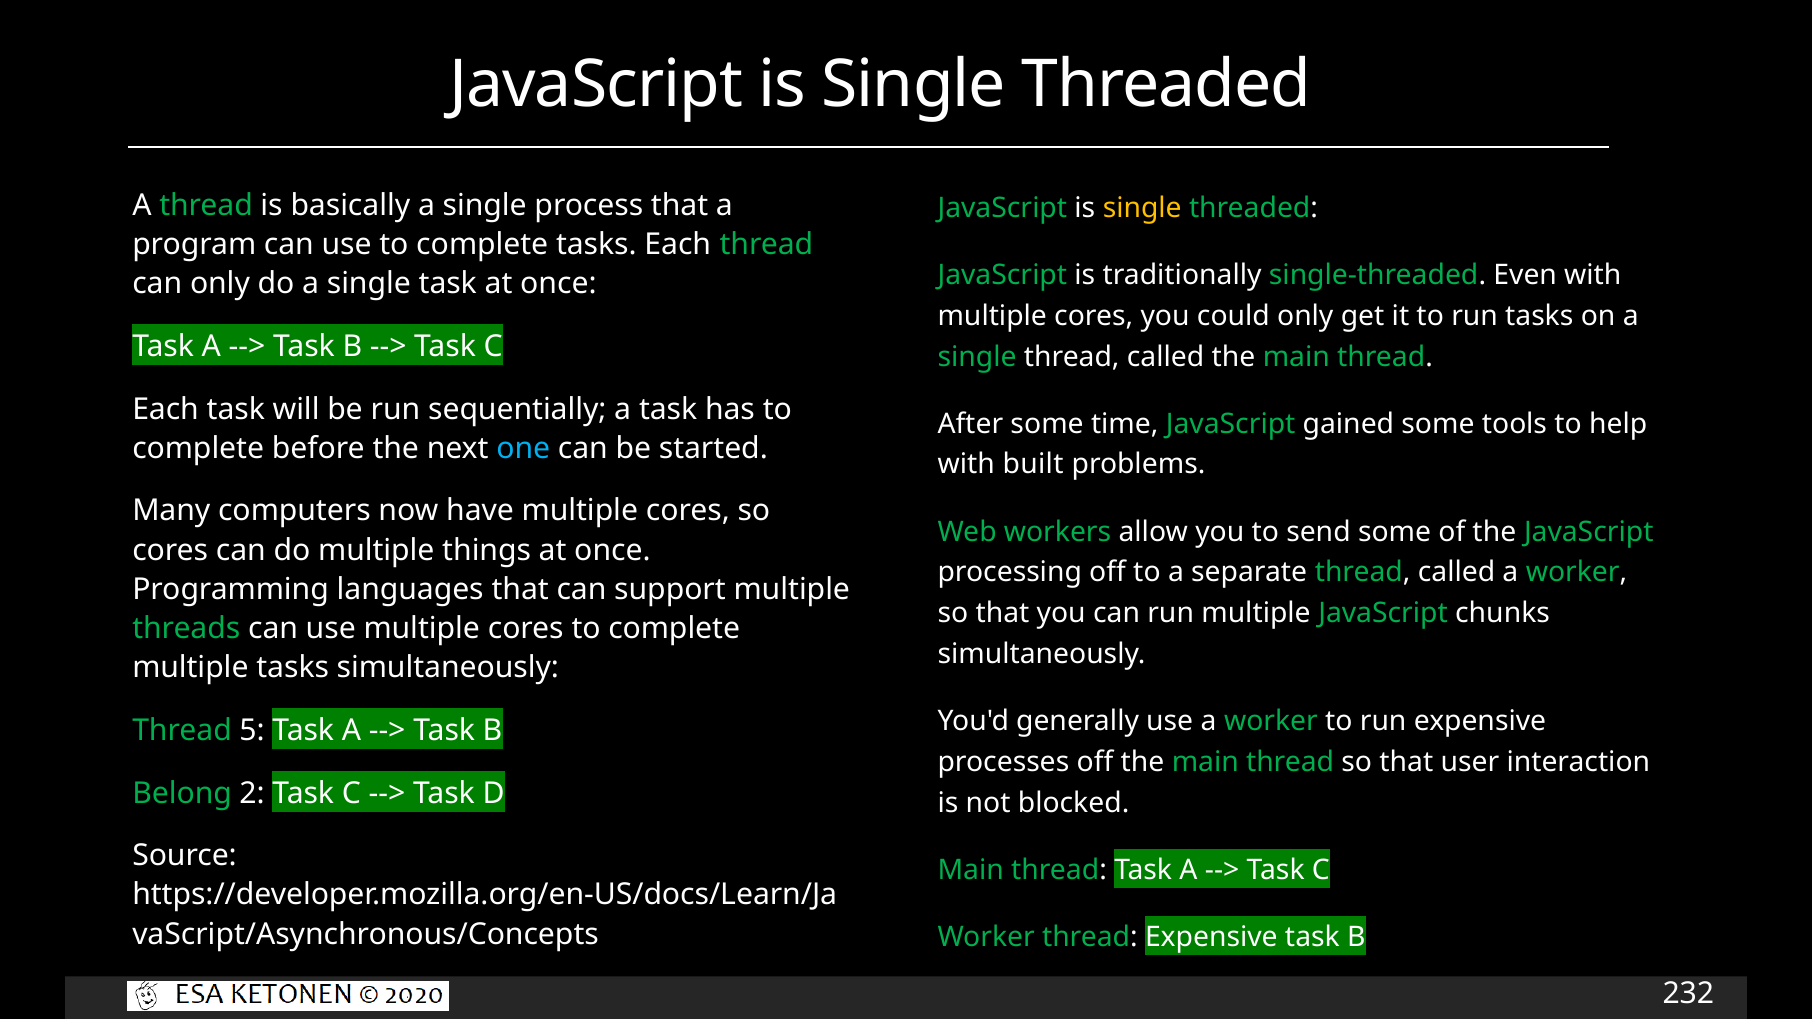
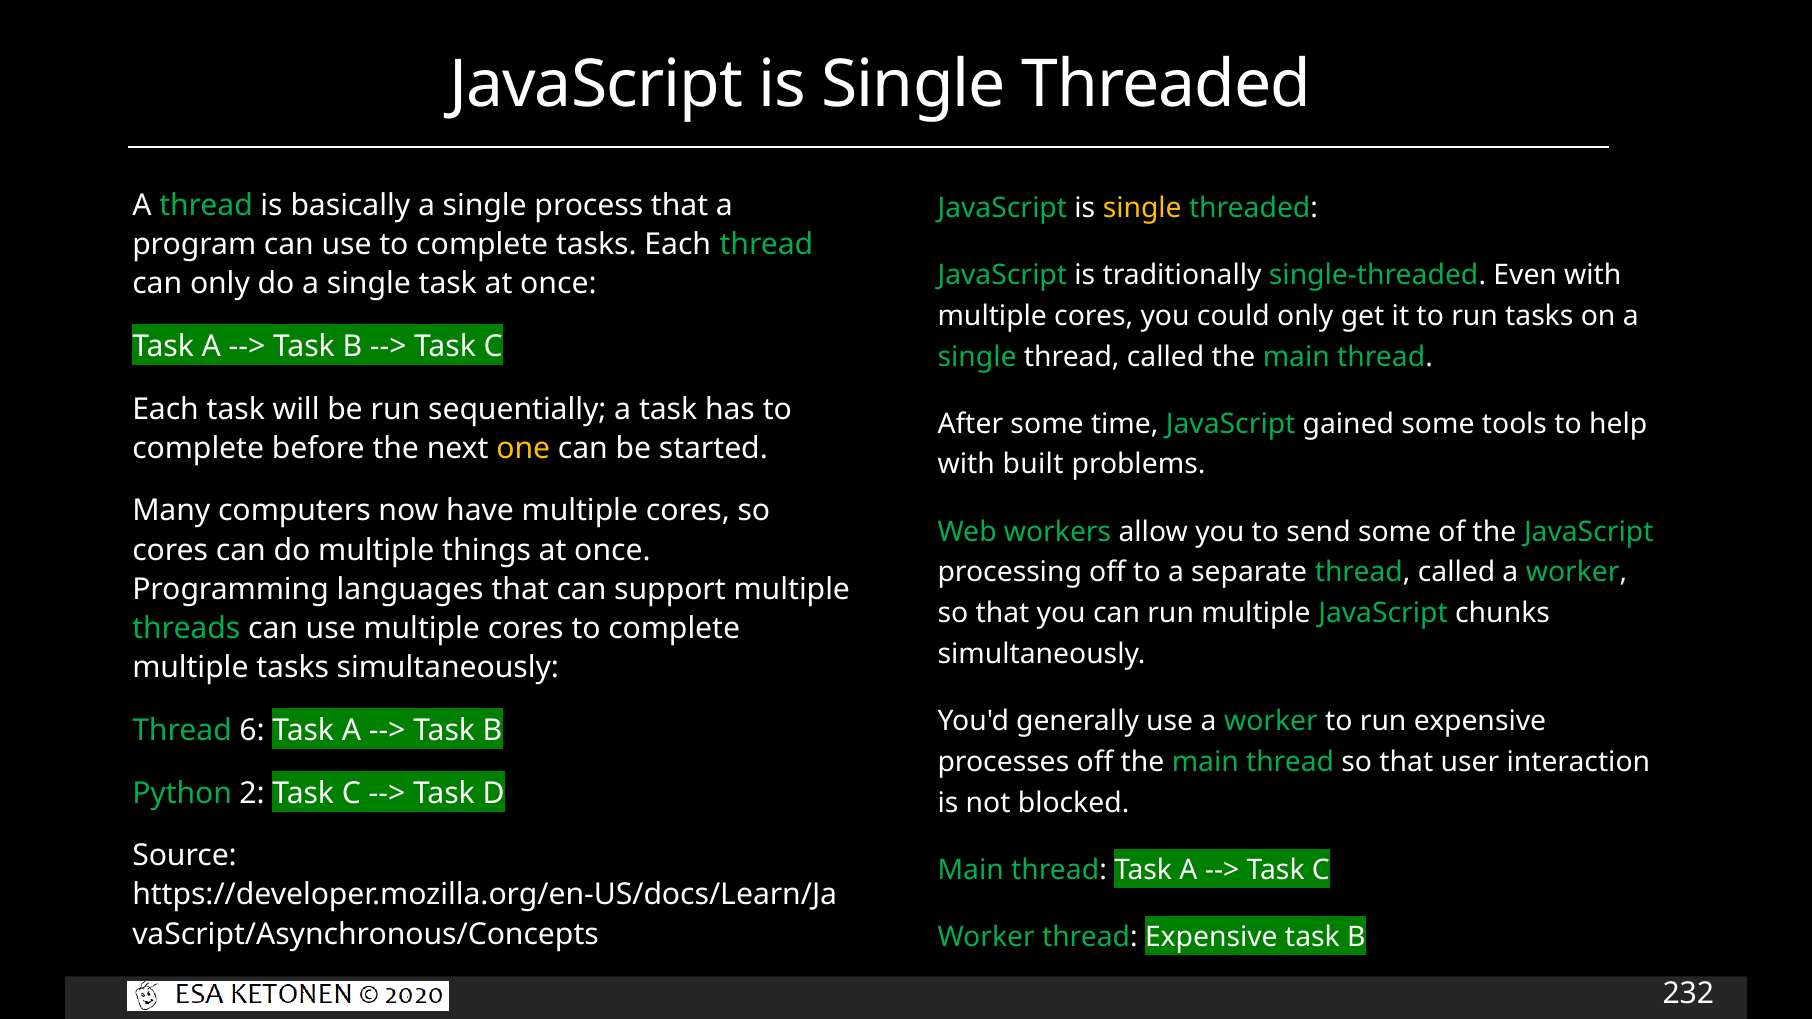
one colour: light blue -> yellow
5: 5 -> 6
Belong: Belong -> Python
